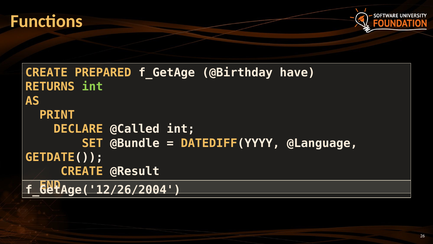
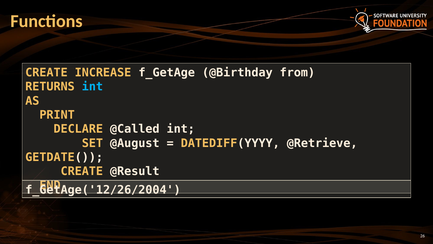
PREPARED: PREPARED -> INCREASE
have: have -> from
int at (92, 87) colour: light green -> light blue
@Bundle: @Bundle -> @August
@Language: @Language -> @Retrieve
